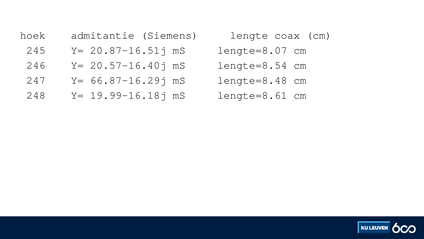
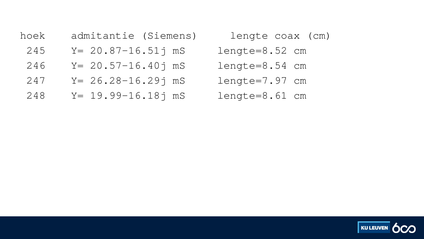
lengte=8.07: lengte=8.07 -> lengte=8.52
66.87-16.29j: 66.87-16.29j -> 26.28-16.29j
lengte=8.48: lengte=8.48 -> lengte=7.97
